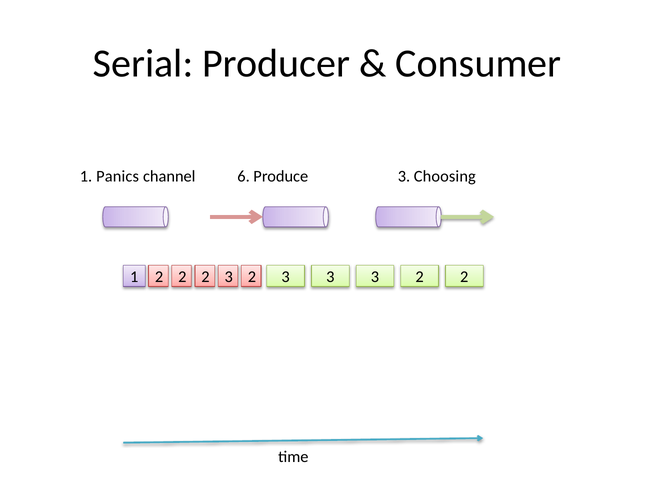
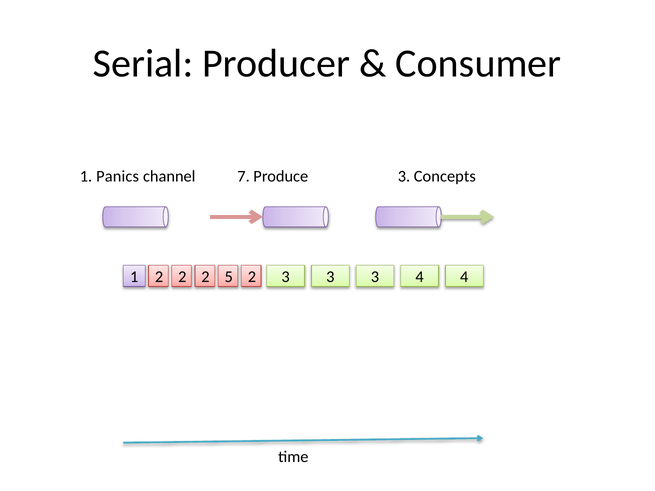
6: 6 -> 7
Choosing: Choosing -> Concepts
3 at (229, 277): 3 -> 5
2 at (420, 277): 2 -> 4
1 2 2: 2 -> 4
